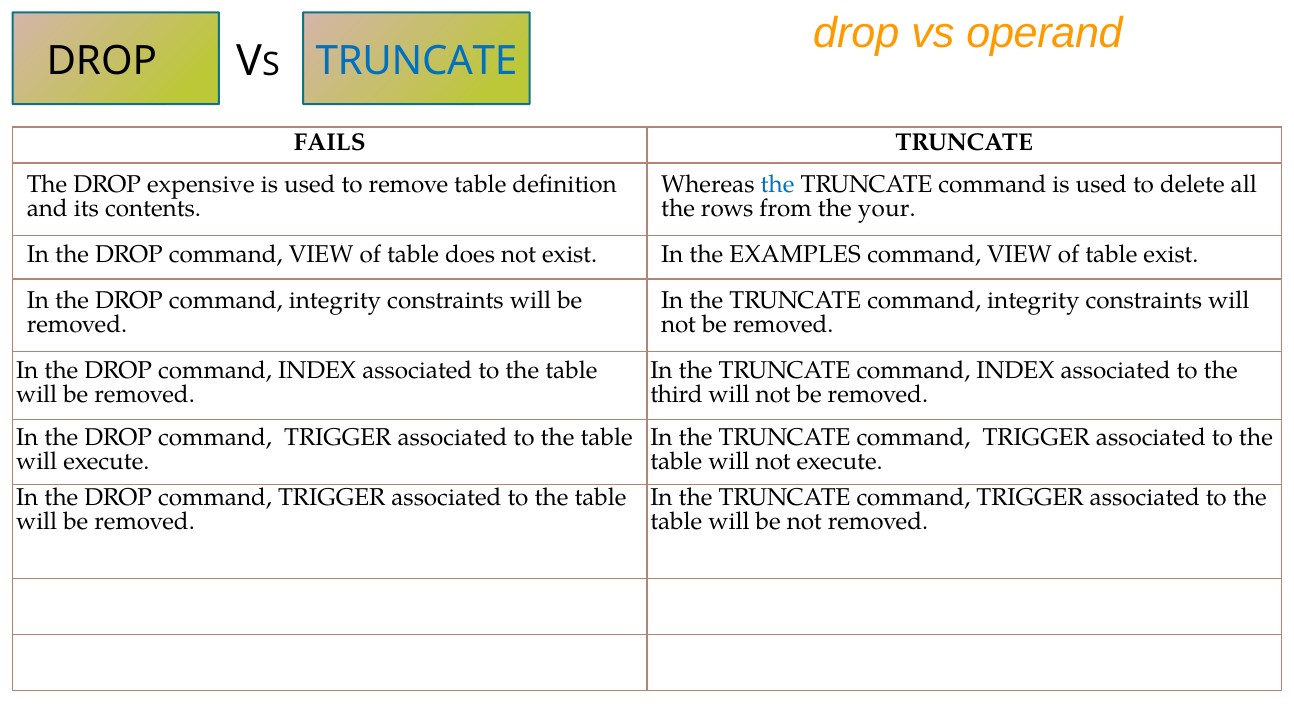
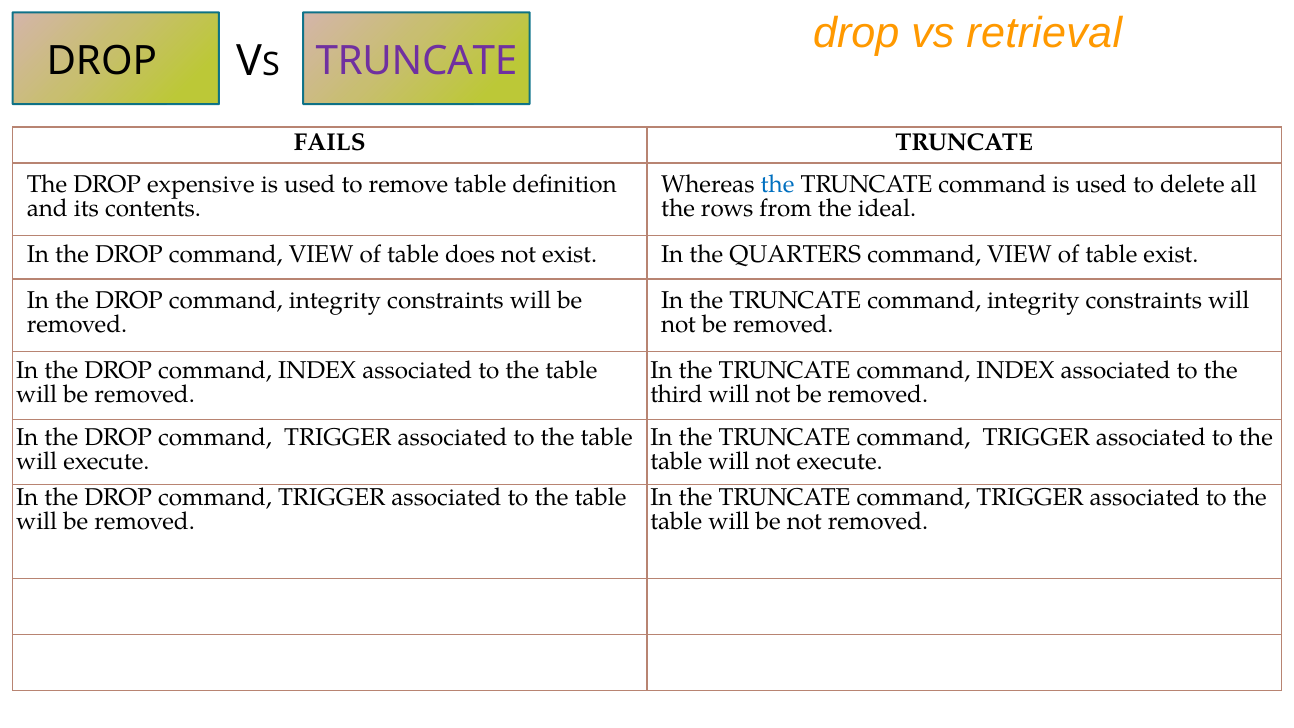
operand: operand -> retrieval
TRUNCATE at (416, 61) colour: blue -> purple
your: your -> ideal
EXAMPLES: EXAMPLES -> QUARTERS
